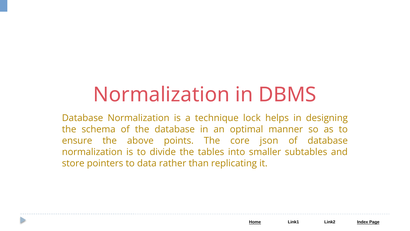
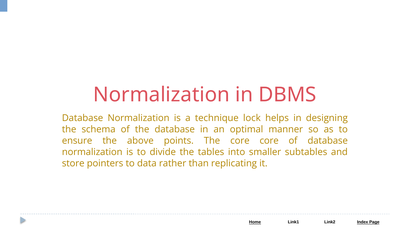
core json: json -> core
